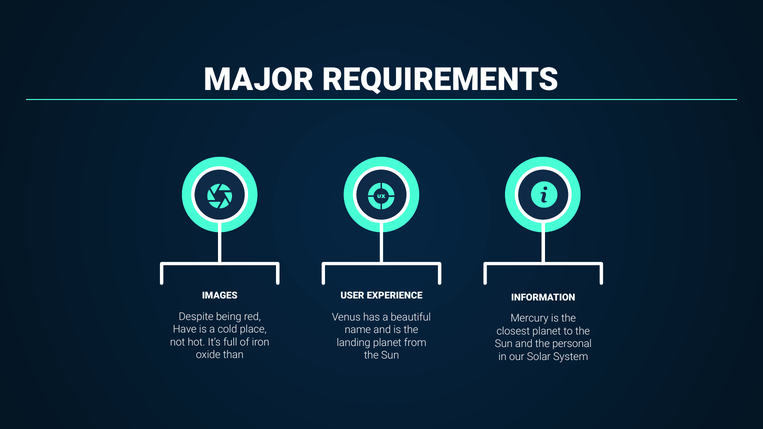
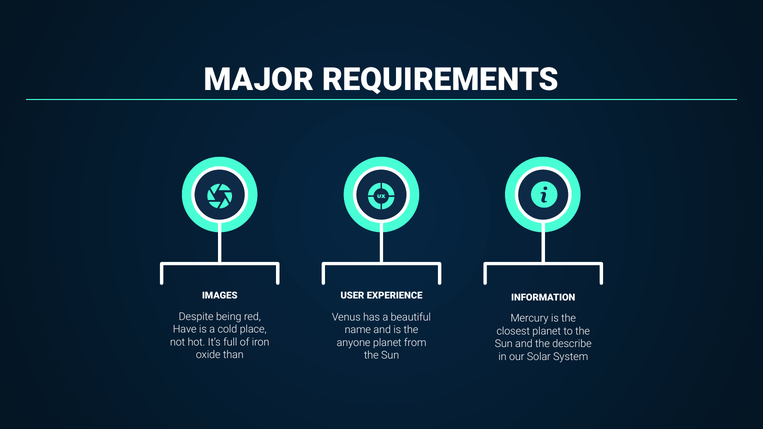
landing: landing -> anyone
personal: personal -> describe
